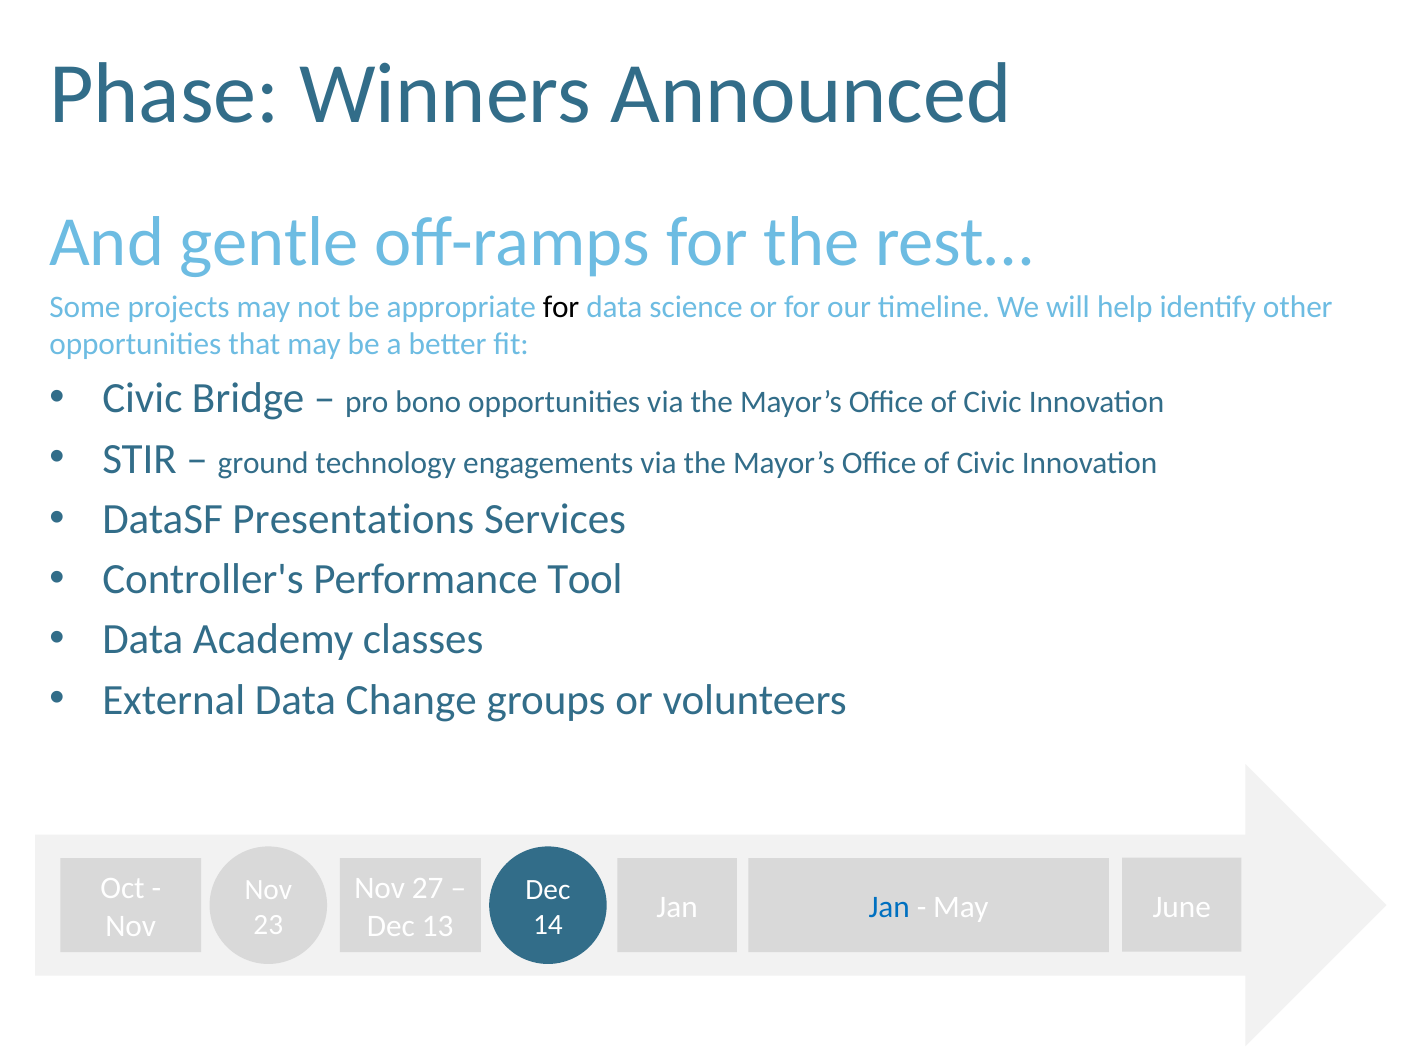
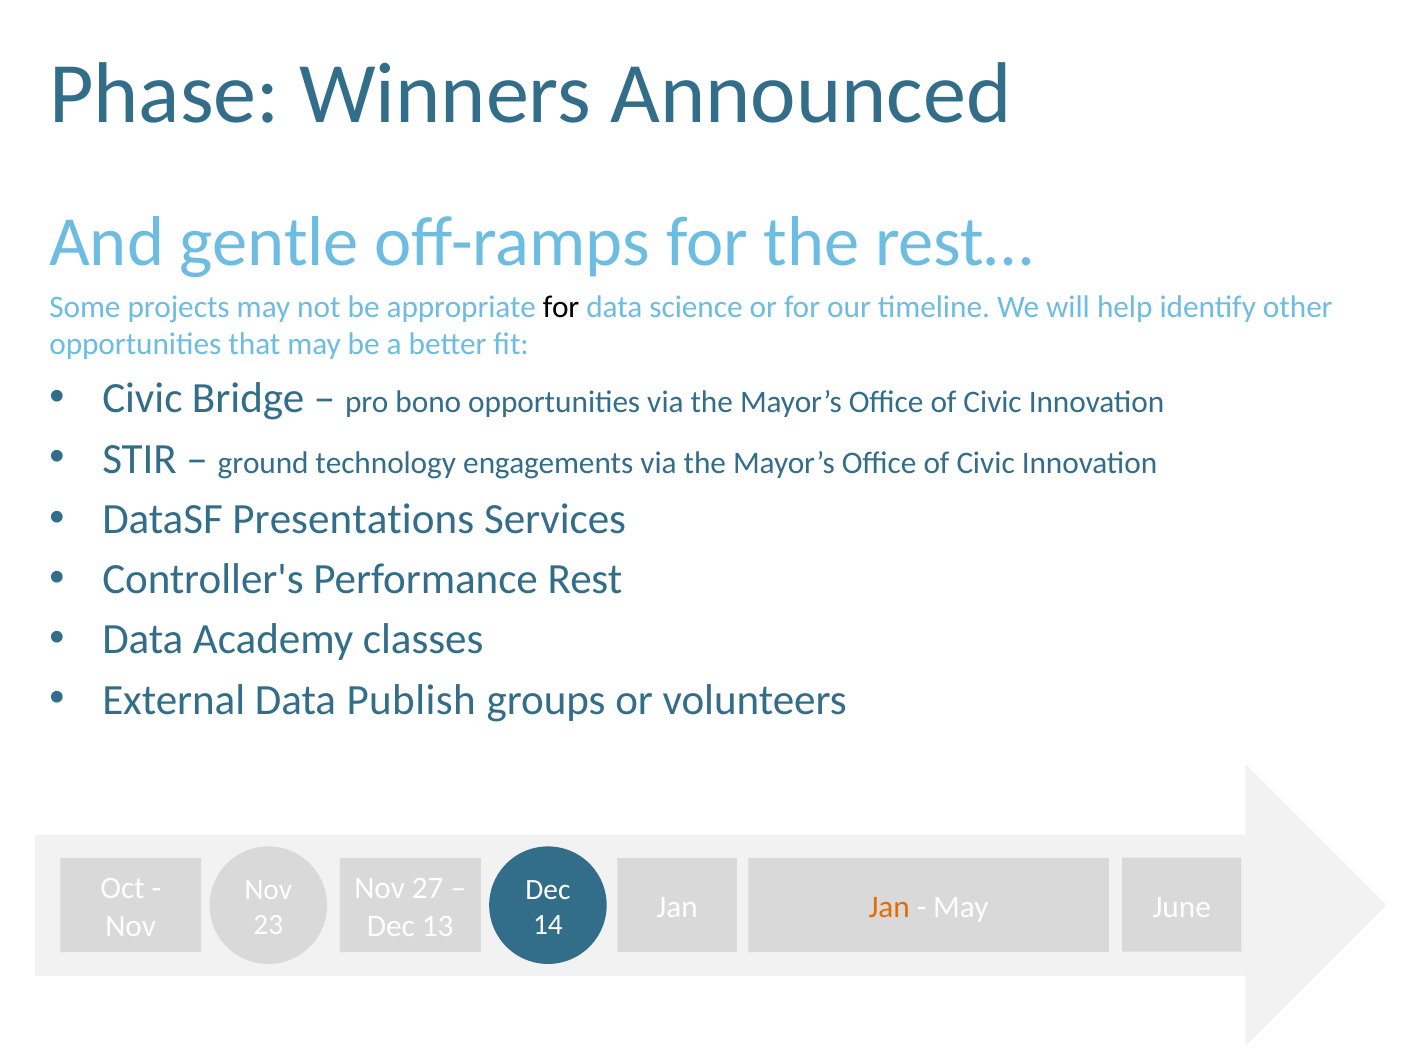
Tool: Tool -> Rest
Change: Change -> Publish
Jan at (889, 907) colour: blue -> orange
